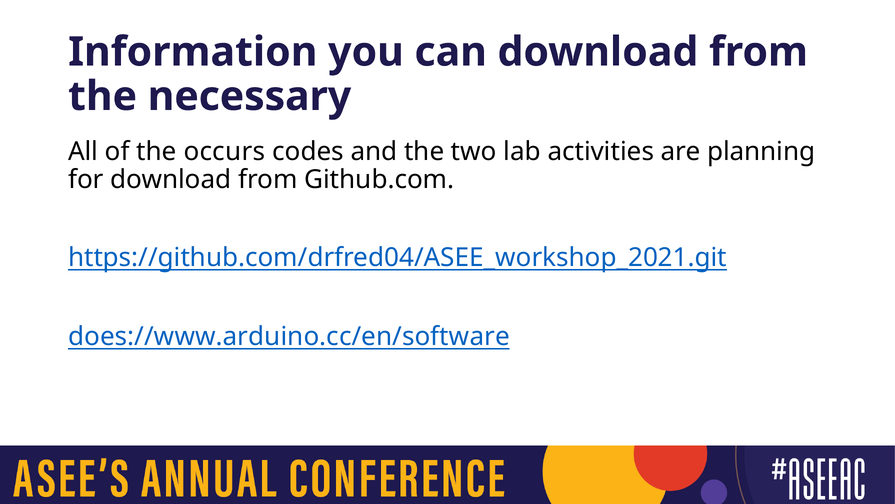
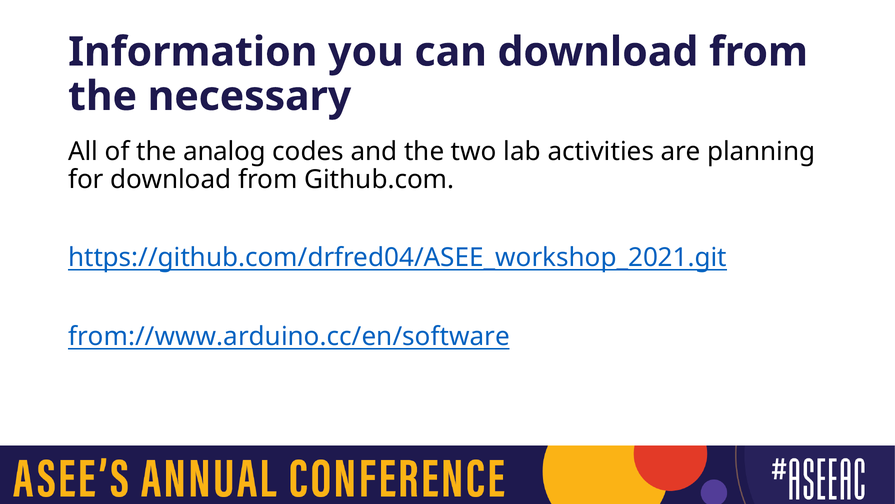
occurs: occurs -> analog
does://www.arduino.cc/en/software: does://www.arduino.cc/en/software -> from://www.arduino.cc/en/software
